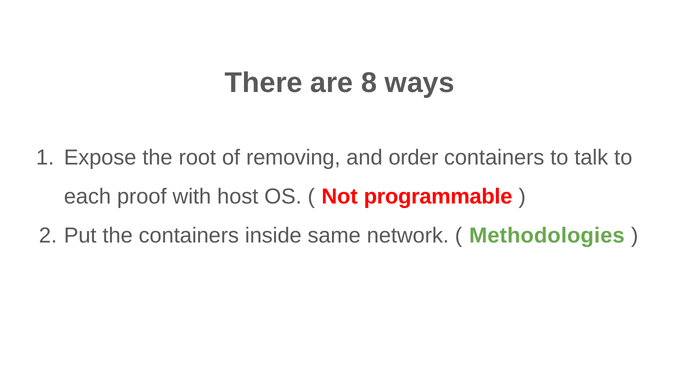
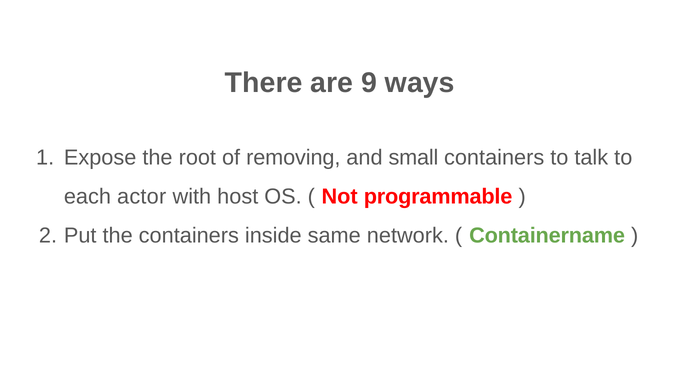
8: 8 -> 9
order: order -> small
proof: proof -> actor
Methodologies: Methodologies -> Containername
